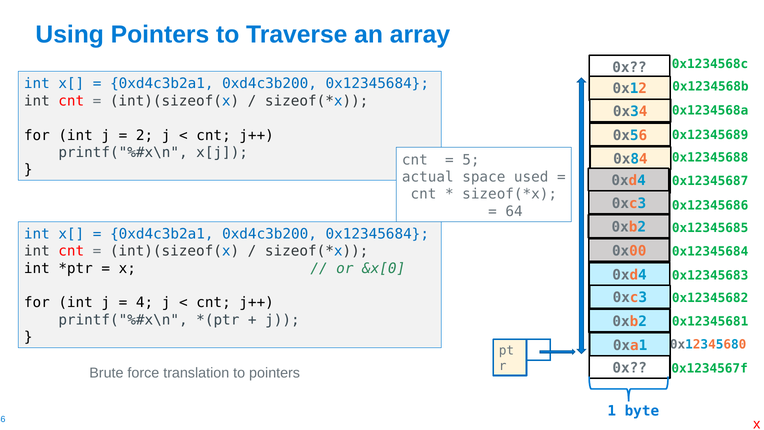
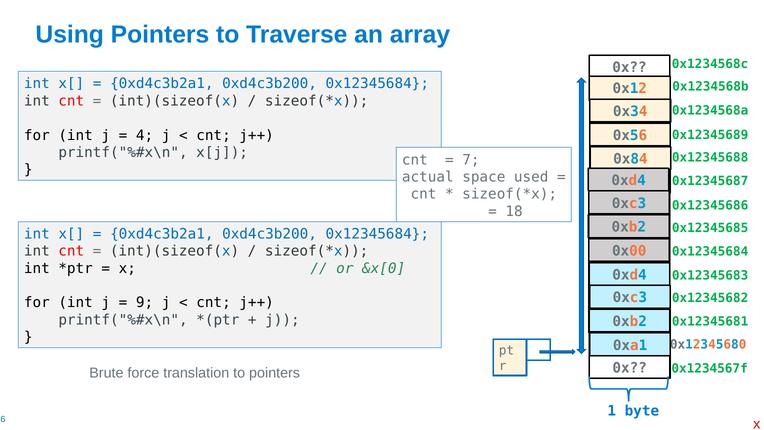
2: 2 -> 4
5: 5 -> 7
64: 64 -> 18
4: 4 -> 9
